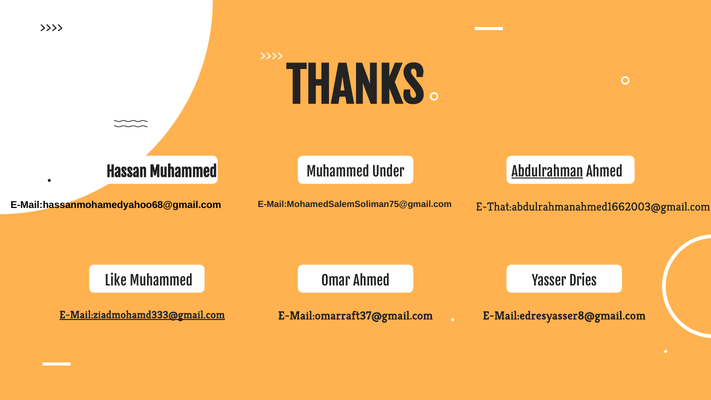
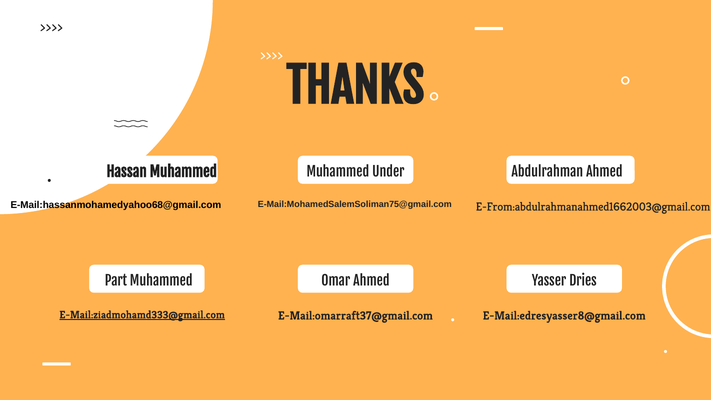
Abdulrahman underline: present -> none
E-That:abdulrahmanahmed1662003@gmail.com: E-That:abdulrahmanahmed1662003@gmail.com -> E-From:abdulrahmanahmed1662003@gmail.com
Like: Like -> Part
